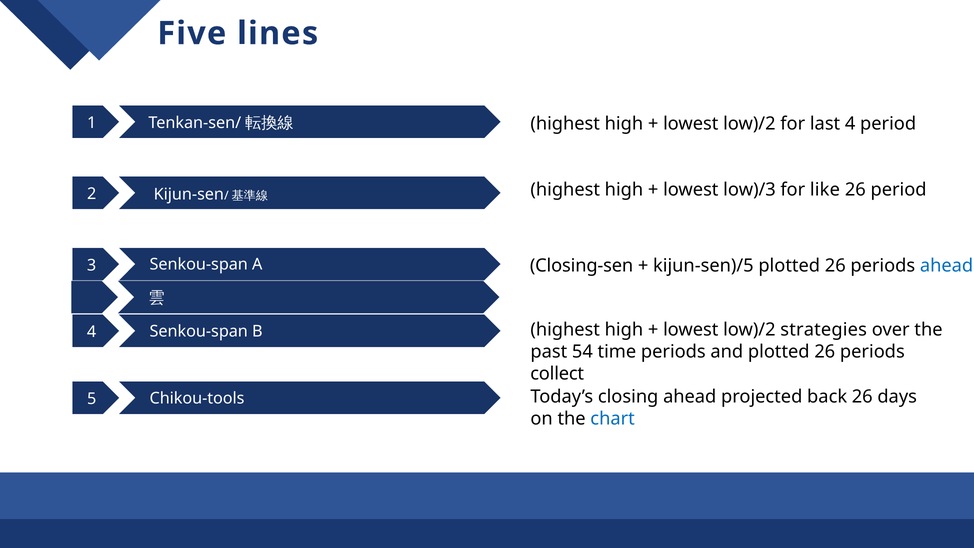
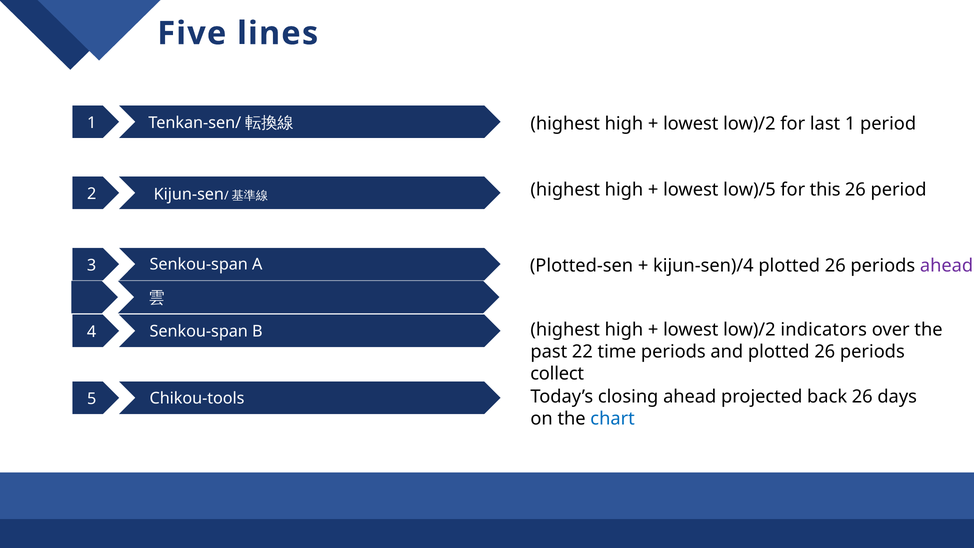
last 4: 4 -> 1
low)/3: low)/3 -> low)/5
like: like -> this
Closing-sen: Closing-sen -> Plotted-sen
kijun-sen)/5: kijun-sen)/5 -> kijun-sen)/4
ahead at (947, 266) colour: blue -> purple
strategies: strategies -> indicators
54: 54 -> 22
